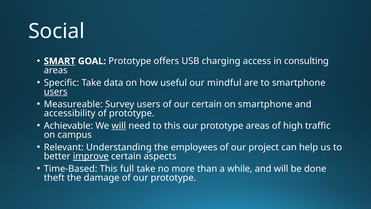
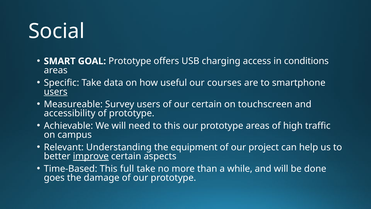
SMART underline: present -> none
consulting: consulting -> conditions
mindful: mindful -> courses
on smartphone: smartphone -> touchscreen
will at (119, 126) underline: present -> none
employees: employees -> equipment
theft: theft -> goes
